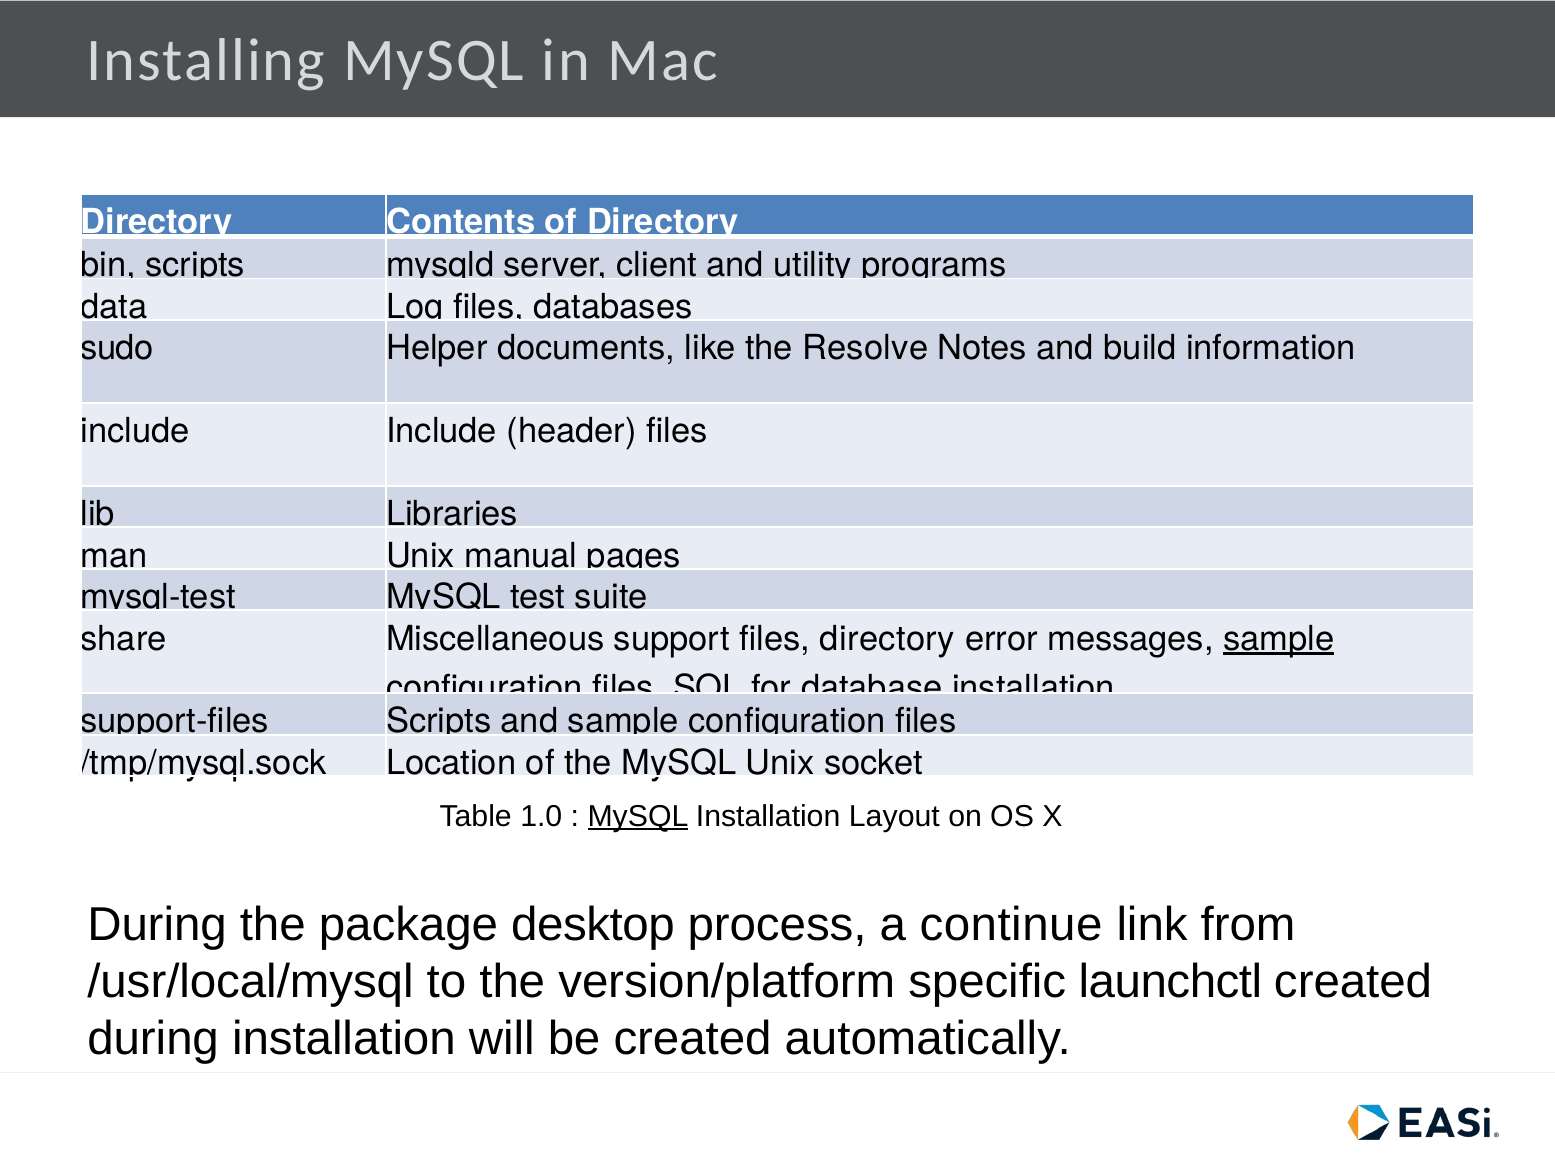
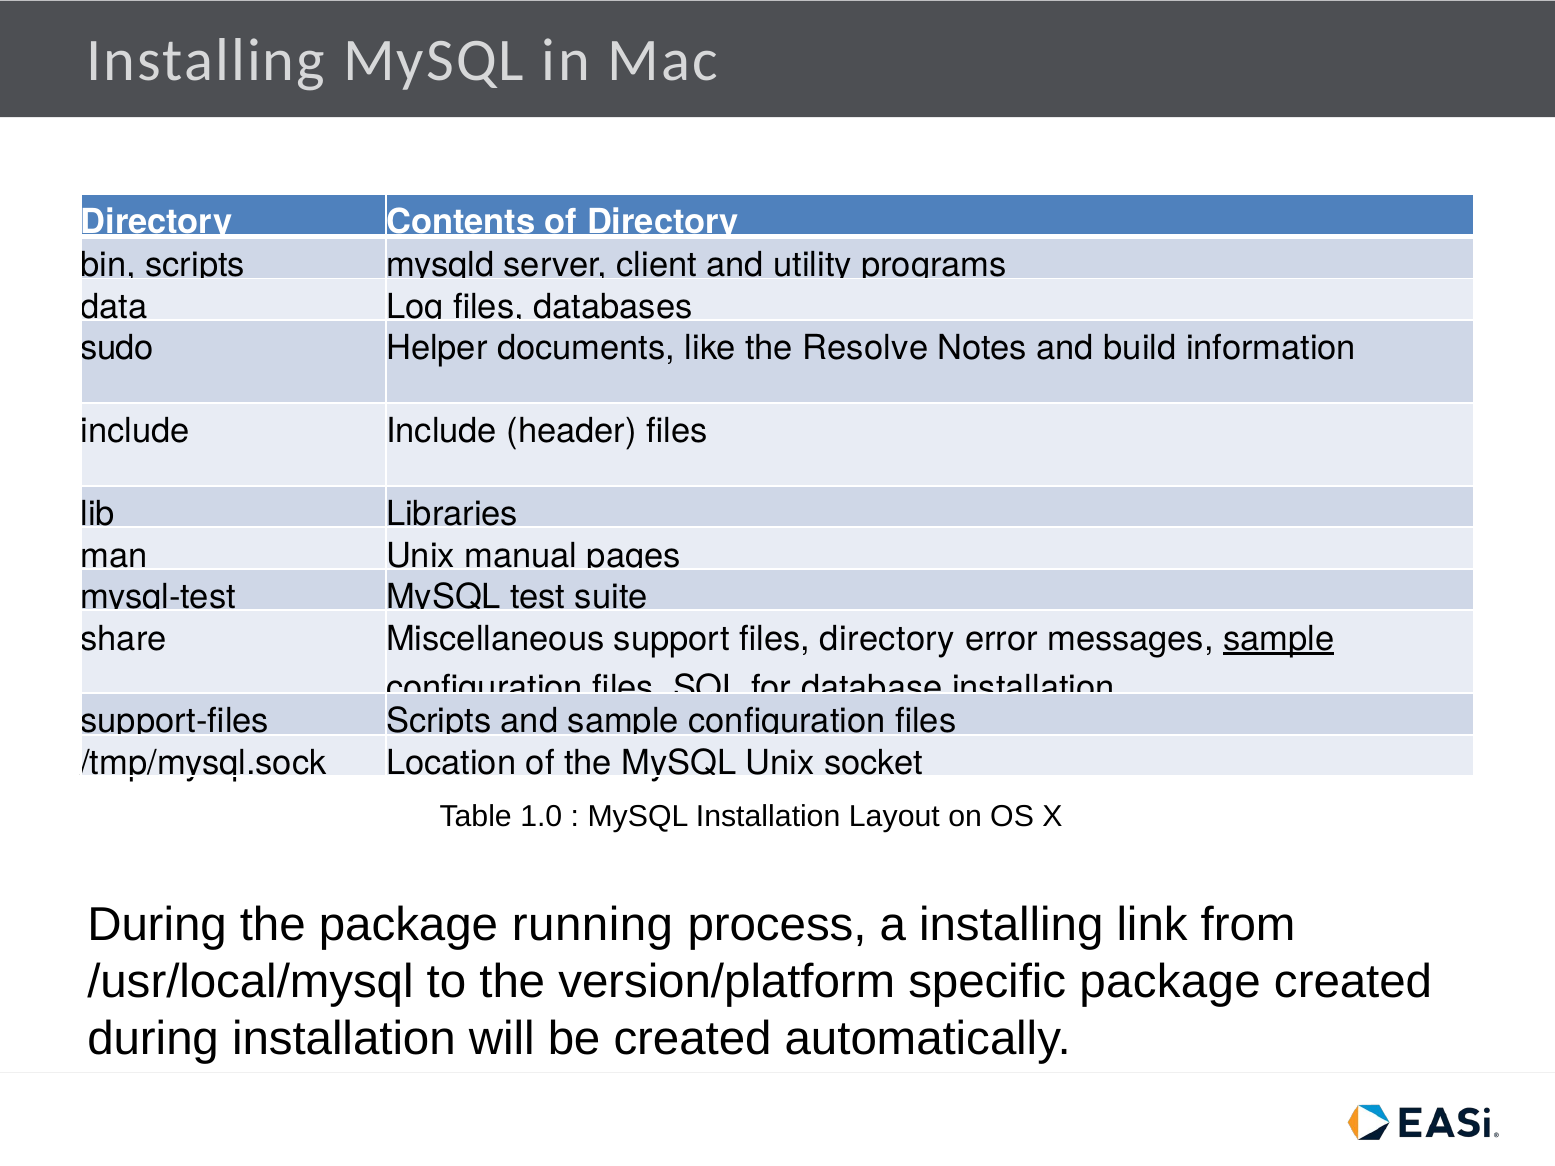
MySQL at (638, 816) underline: present -> none
desktop: desktop -> running
a continue: continue -> installing
specific launchctl: launchctl -> package
